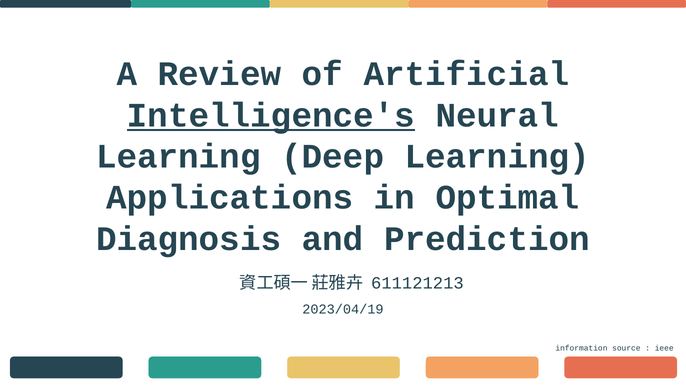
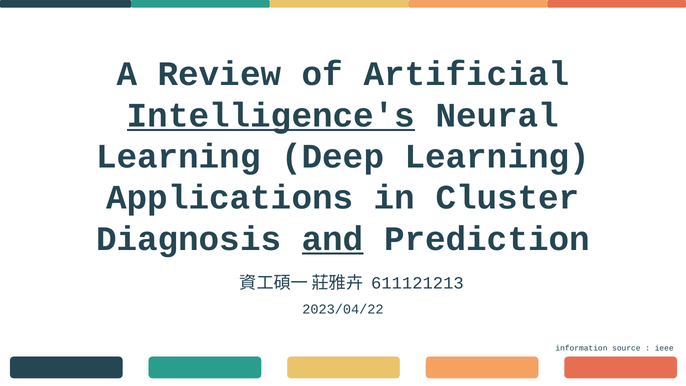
Optimal: Optimal -> Cluster
and underline: none -> present
2023/04/19: 2023/04/19 -> 2023/04/22
